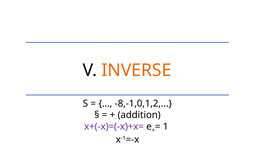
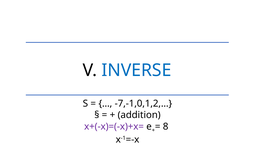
INVERSE colour: orange -> blue
-8,-1,0,1,2,…: -8,-1,0,1,2,… -> -7,-1,0,1,2,…
1: 1 -> 8
